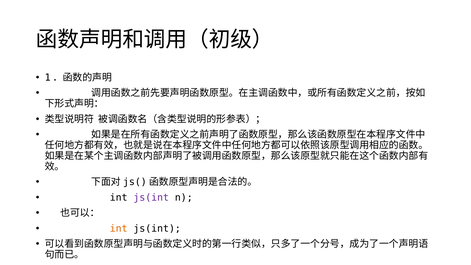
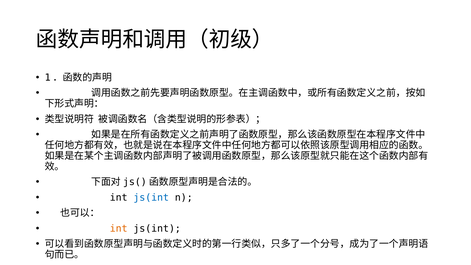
js(int at (151, 197) colour: purple -> blue
